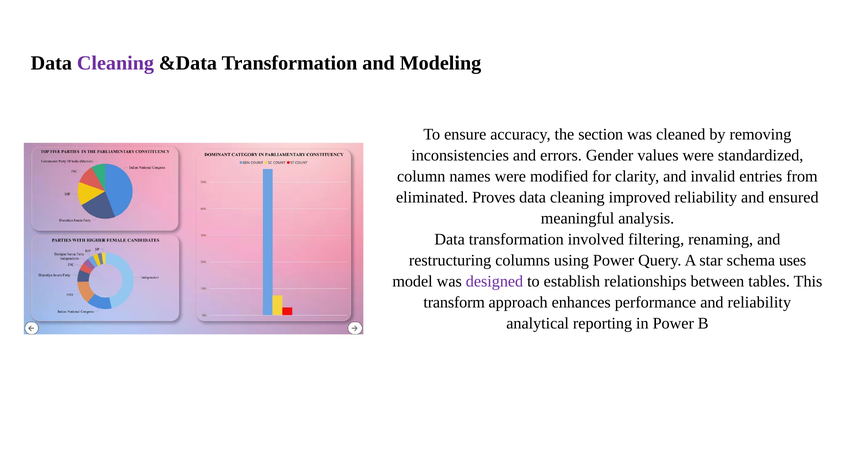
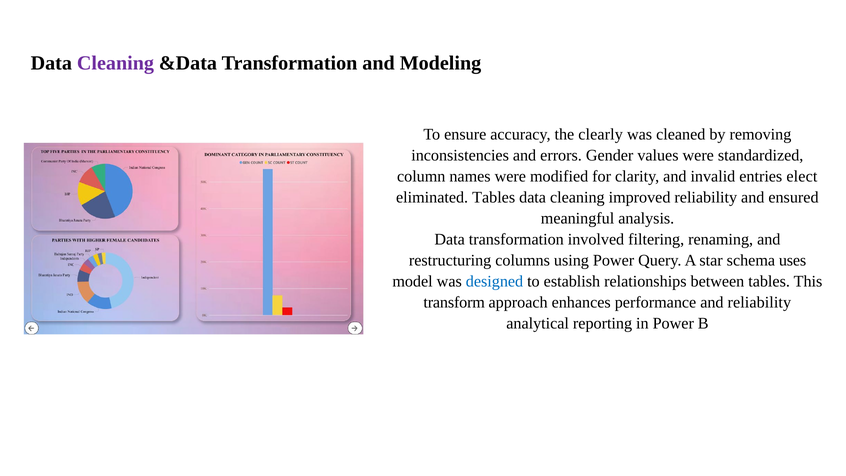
section: section -> clearly
from: from -> elect
eliminated Proves: Proves -> Tables
designed colour: purple -> blue
